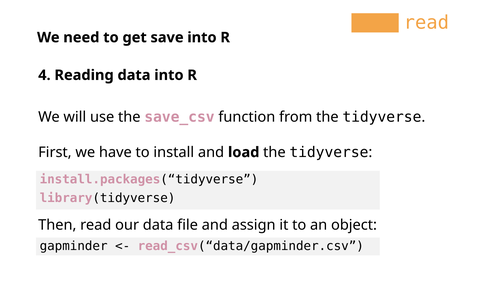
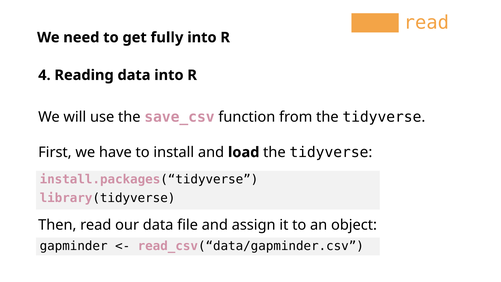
save: save -> fully
